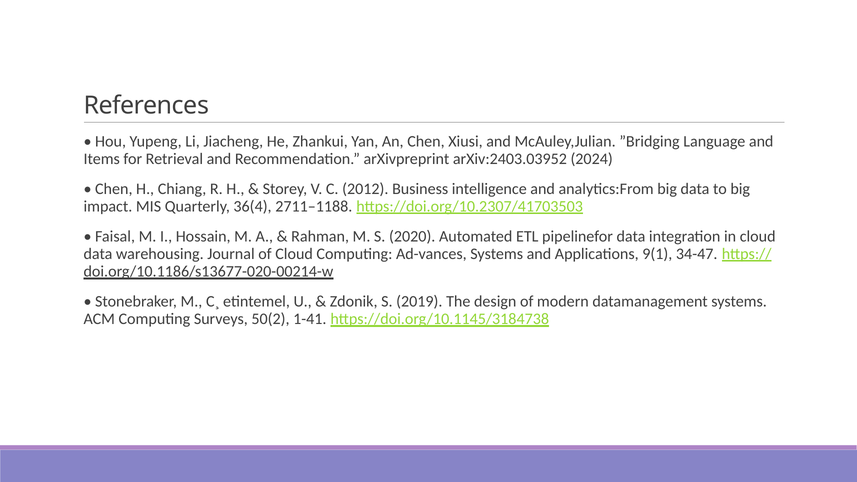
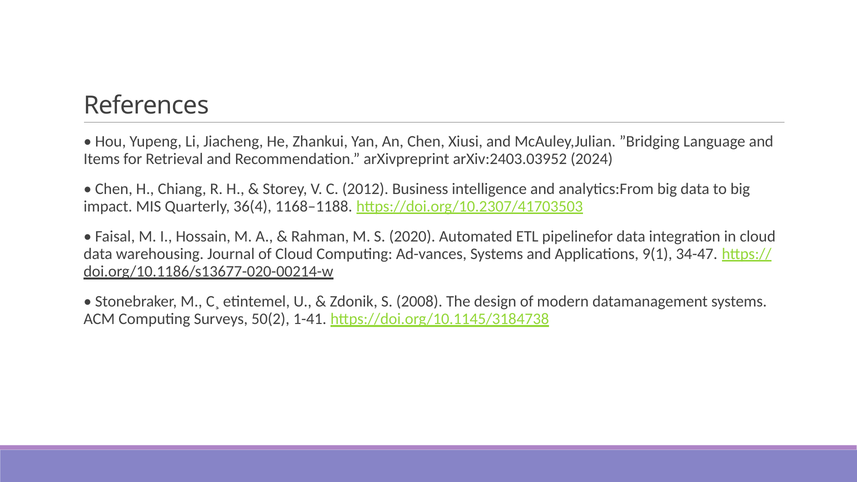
2711–1188: 2711–1188 -> 1168–1188
2019: 2019 -> 2008
